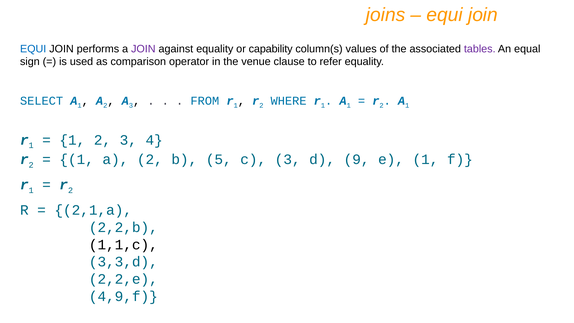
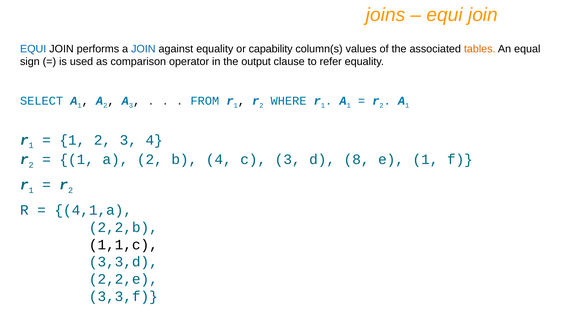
JOIN at (143, 49) colour: purple -> blue
tables colour: purple -> orange
venue: venue -> output
b 5: 5 -> 4
9: 9 -> 8
2,1,a: 2,1,a -> 4,1,a
4,9,f: 4,9,f -> 3,3,f
